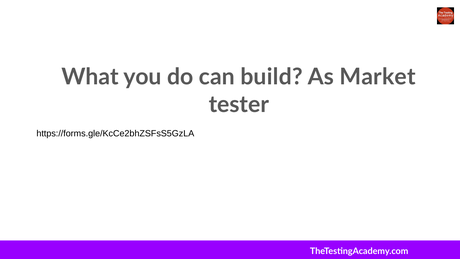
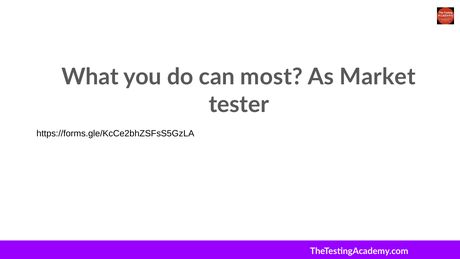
build: build -> most
